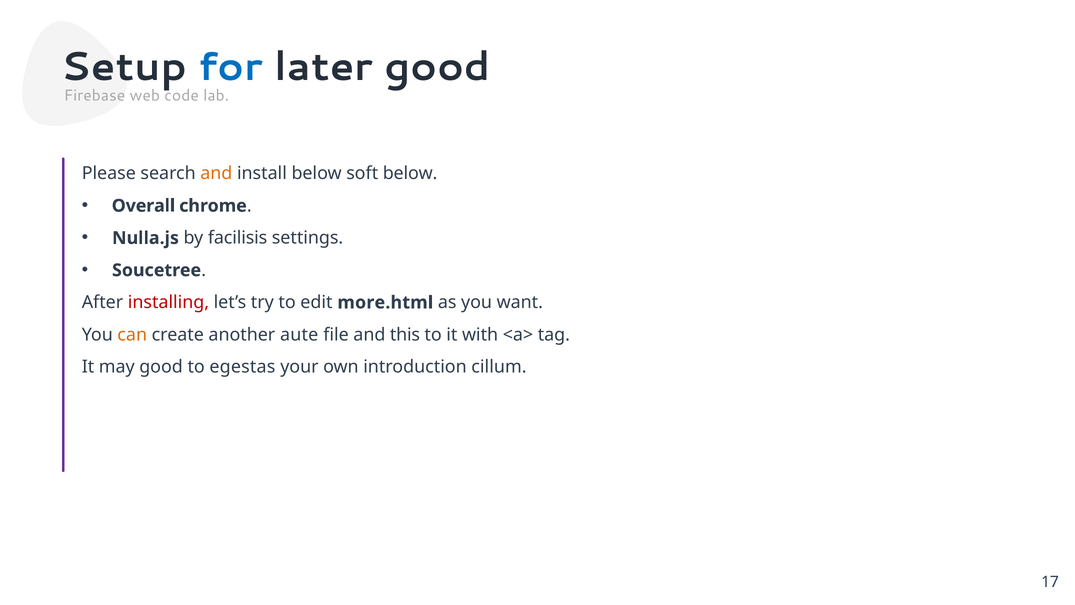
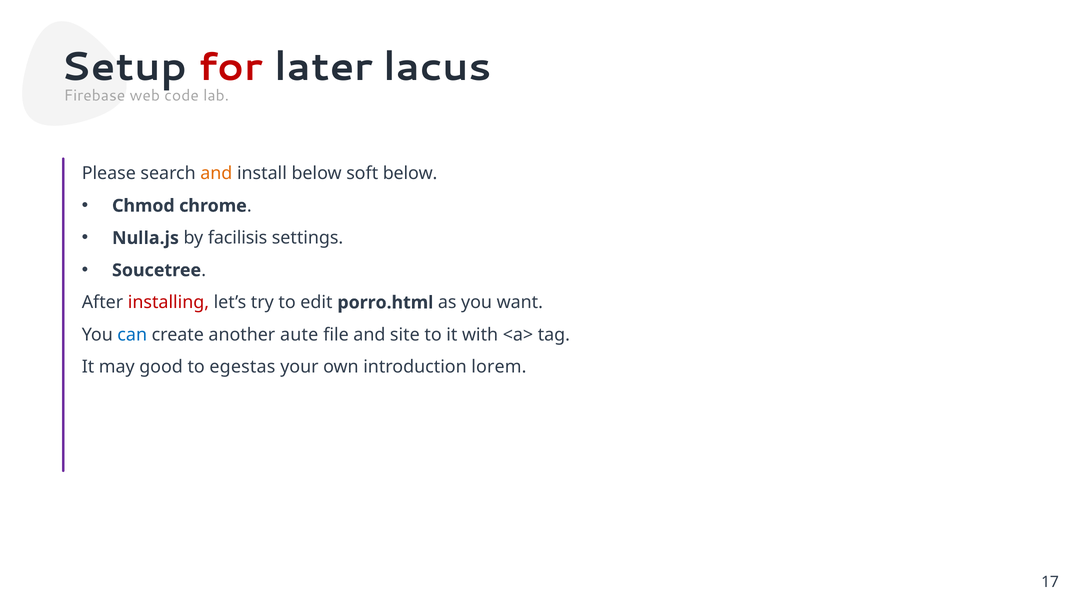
for colour: blue -> red
later good: good -> lacus
Overall: Overall -> Chmod
more.html: more.html -> porro.html
can colour: orange -> blue
this: this -> site
cillum: cillum -> lorem
